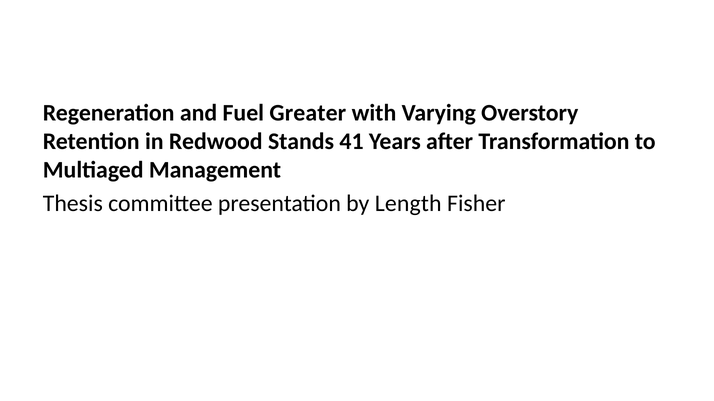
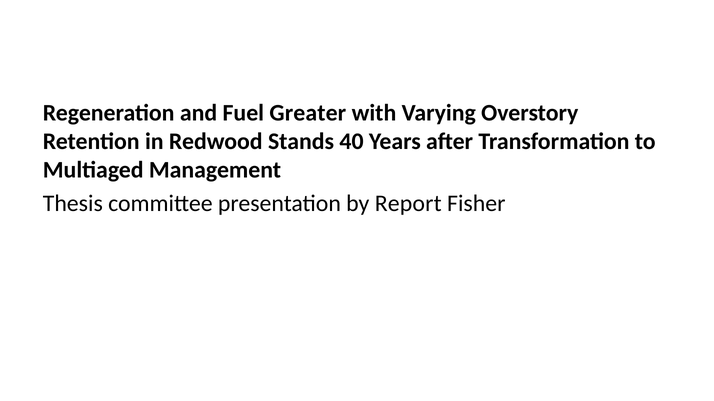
41: 41 -> 40
Length: Length -> Report
